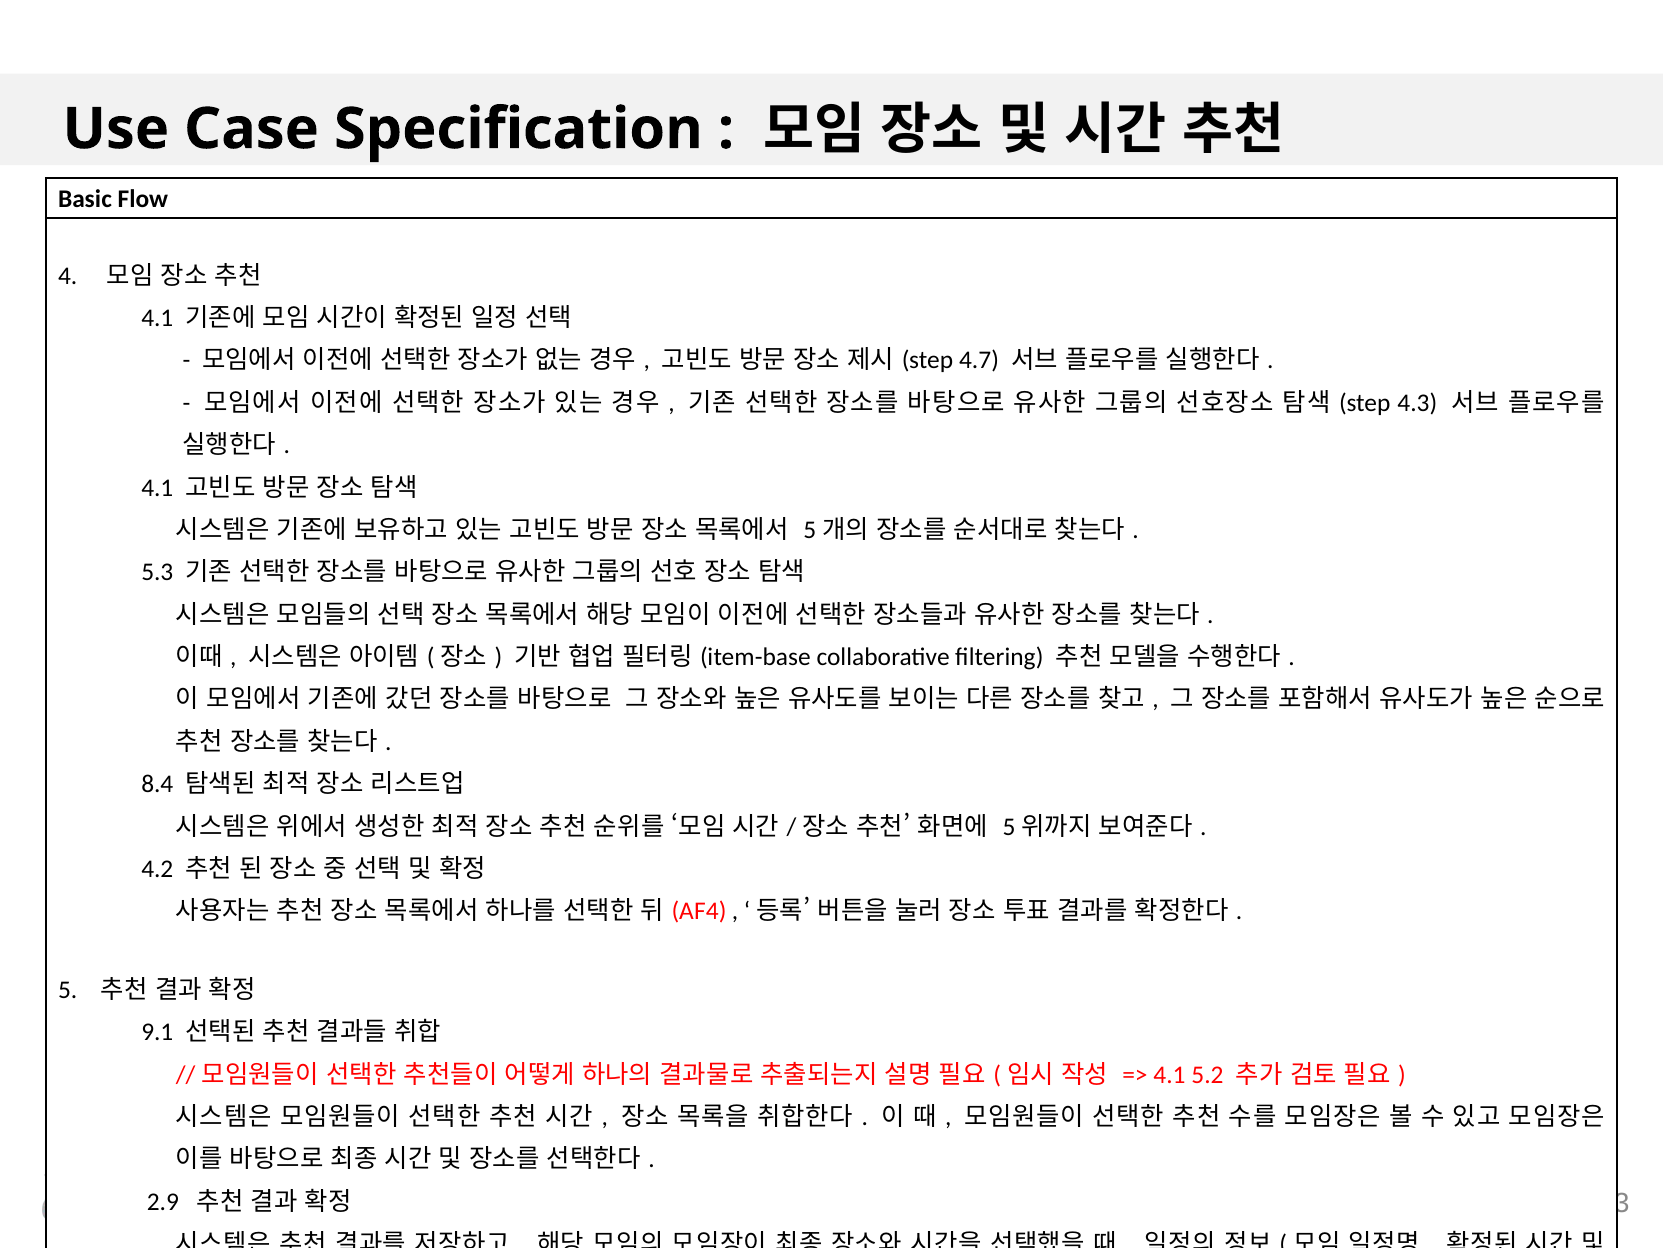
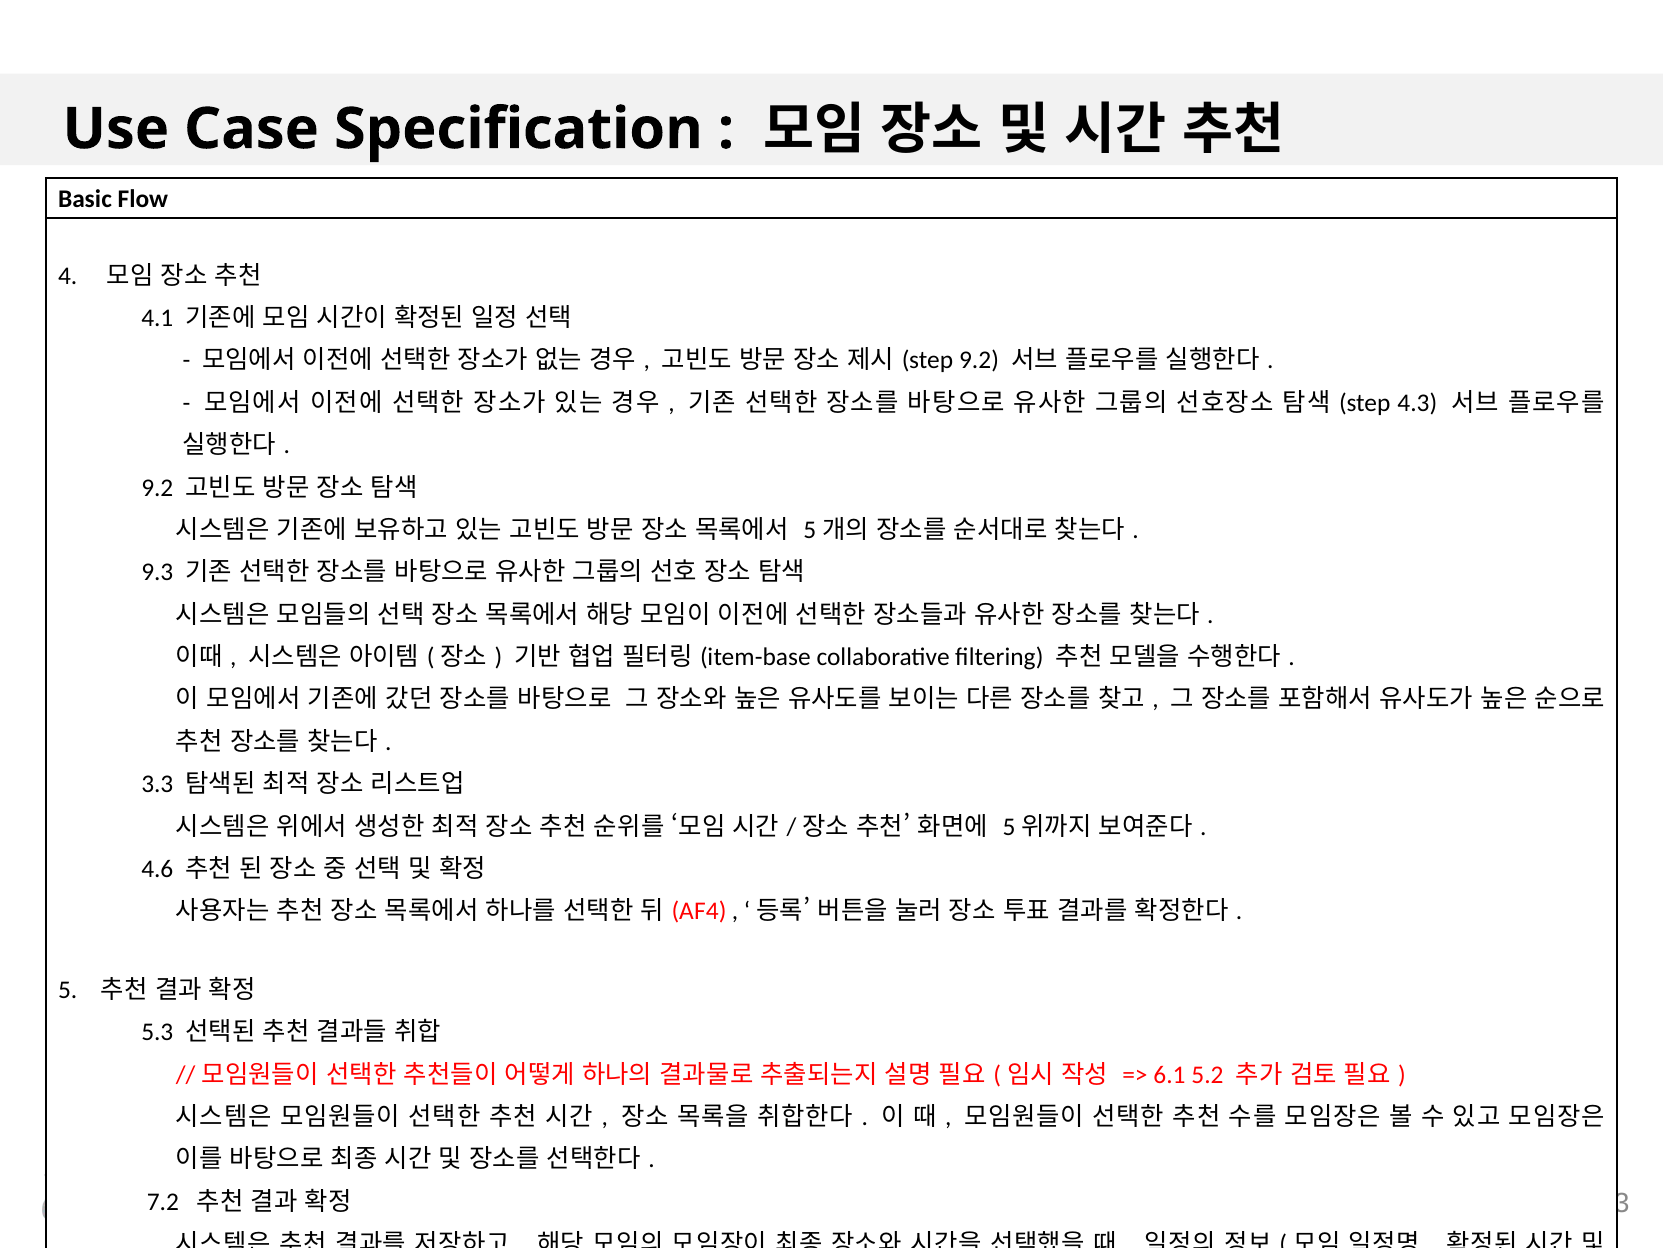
4.7 at (979, 360): 4.7 -> 9.2
4.1 at (157, 487): 4.1 -> 9.2
5.3: 5.3 -> 9.3
8.4: 8.4 -> 3.3
4.2: 4.2 -> 4.6
9.1: 9.1 -> 5.3
4.1 at (1170, 1074): 4.1 -> 6.1
2.9: 2.9 -> 7.2
